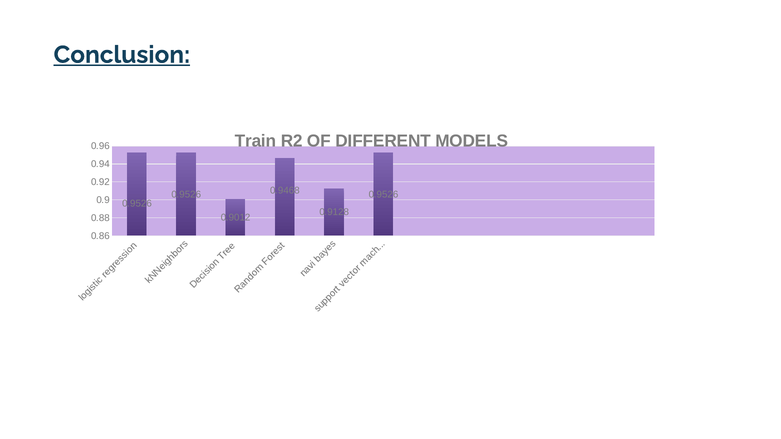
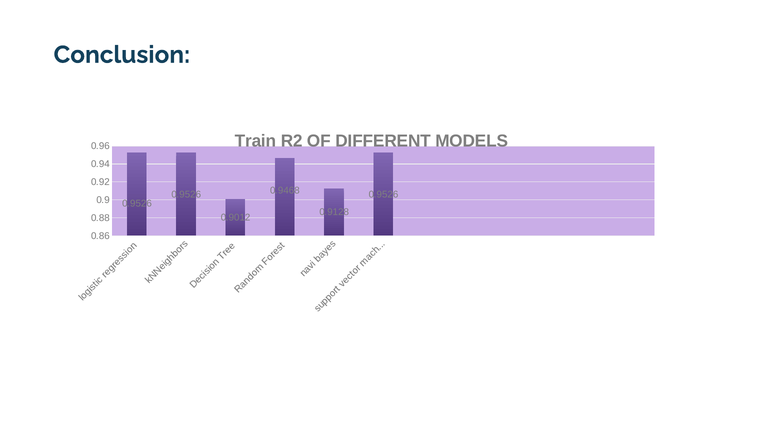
Conclusion underline: present -> none
